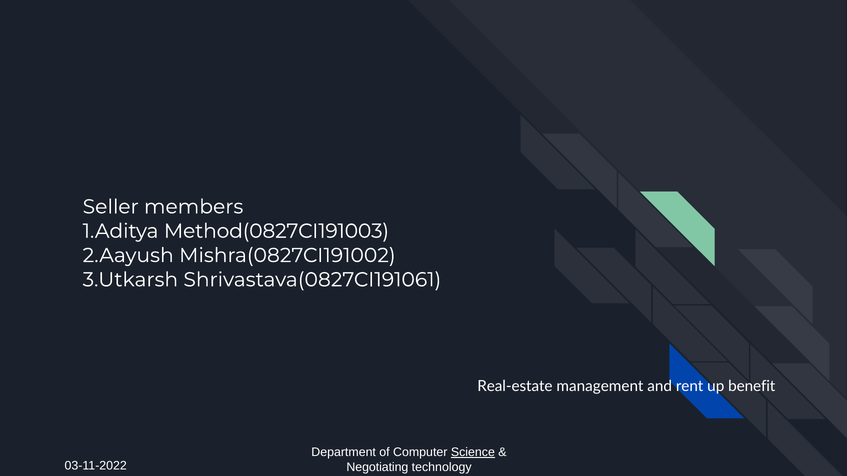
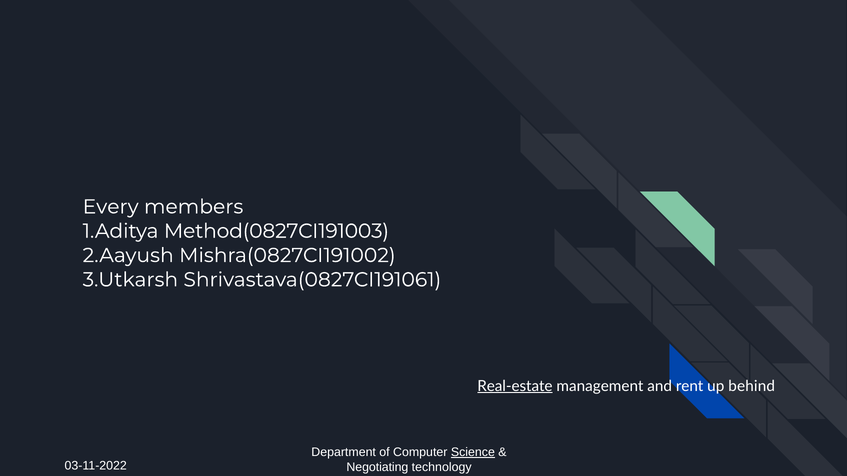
Seller: Seller -> Every
Real-estate underline: none -> present
benefit: benefit -> behind
